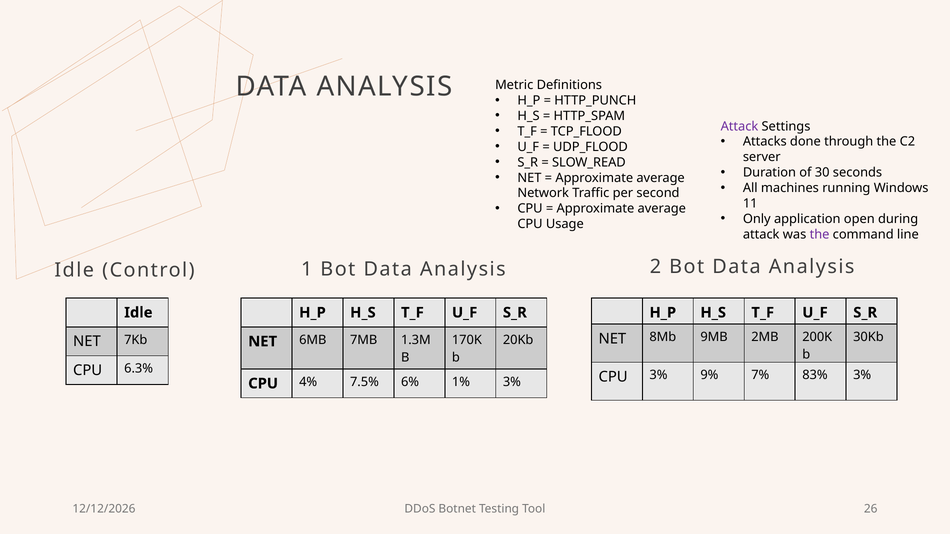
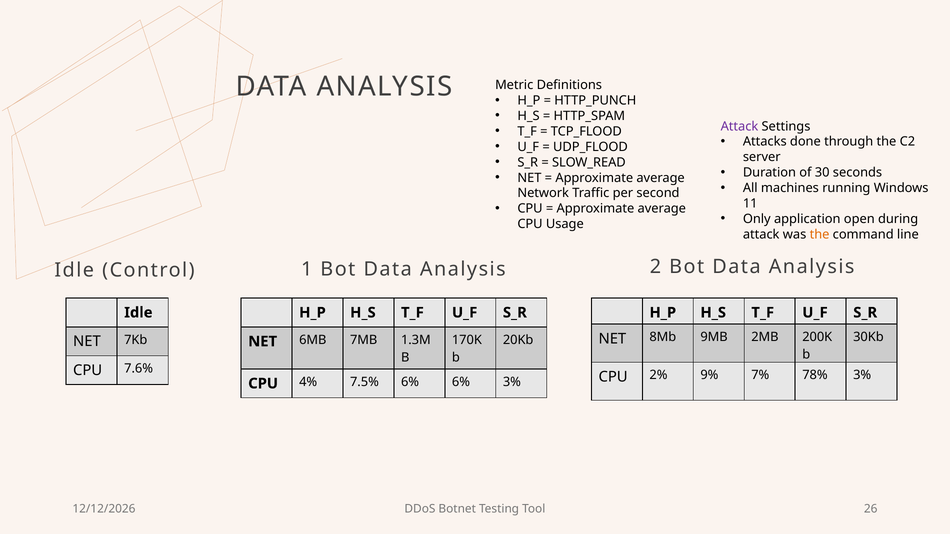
the at (820, 235) colour: purple -> orange
6.3%: 6.3% -> 7.6%
CPU 3%: 3% -> 2%
83%: 83% -> 78%
6% 1%: 1% -> 6%
